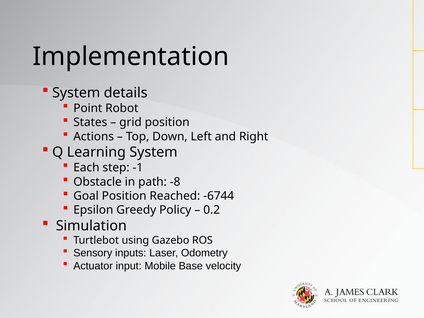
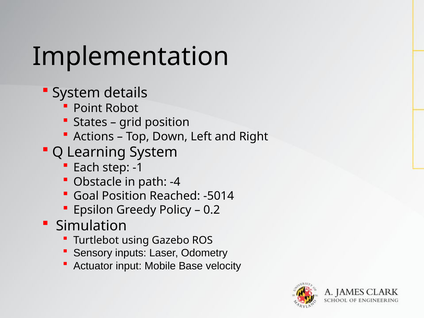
-8: -8 -> -4
-6744: -6744 -> -5014
